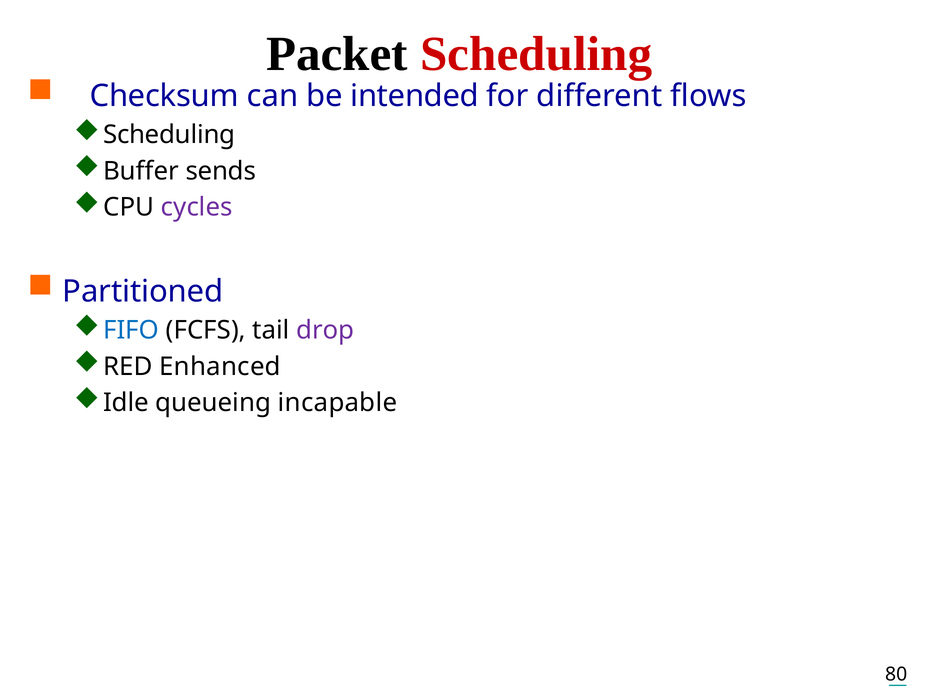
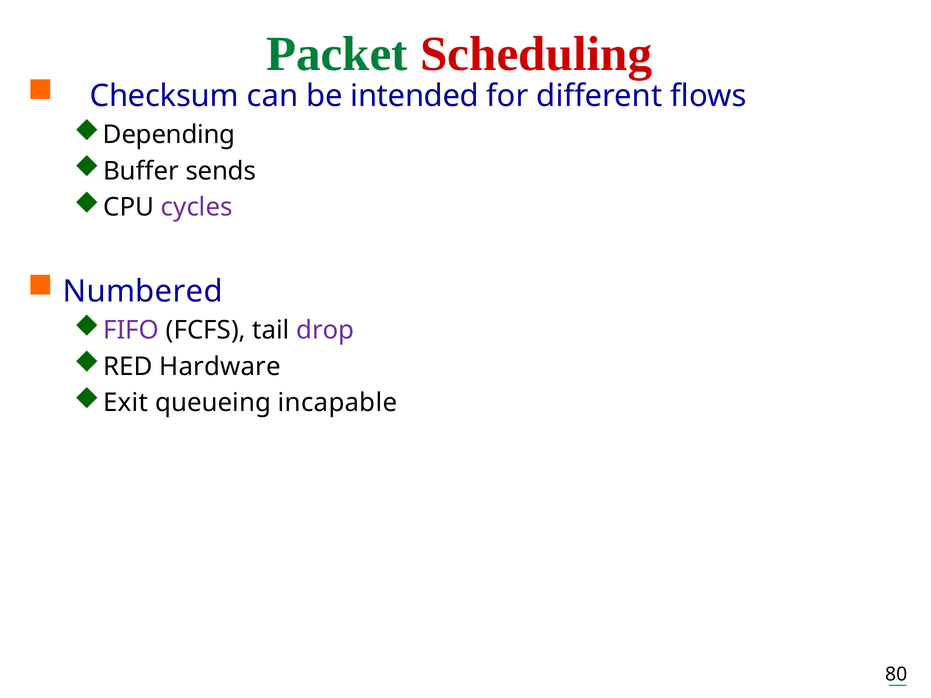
Packet colour: black -> green
Scheduling at (169, 135): Scheduling -> Depending
Partitioned: Partitioned -> Numbered
FIFO colour: blue -> purple
Enhanced: Enhanced -> Hardware
Idle: Idle -> Exit
